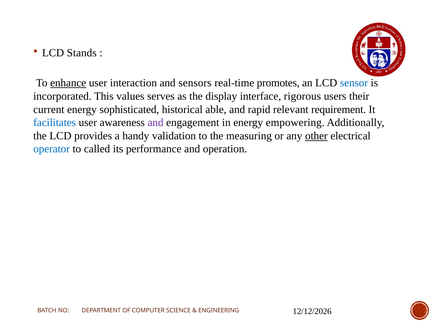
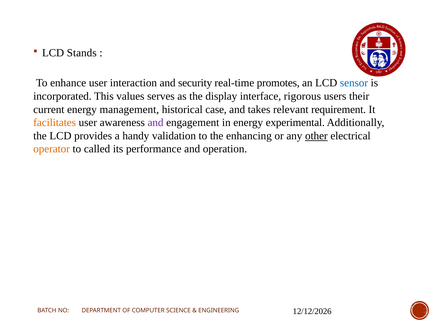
enhance underline: present -> none
sensors: sensors -> security
sophisticated: sophisticated -> management
able: able -> case
rapid: rapid -> takes
facilitates colour: blue -> orange
empowering: empowering -> experimental
measuring: measuring -> enhancing
operator colour: blue -> orange
